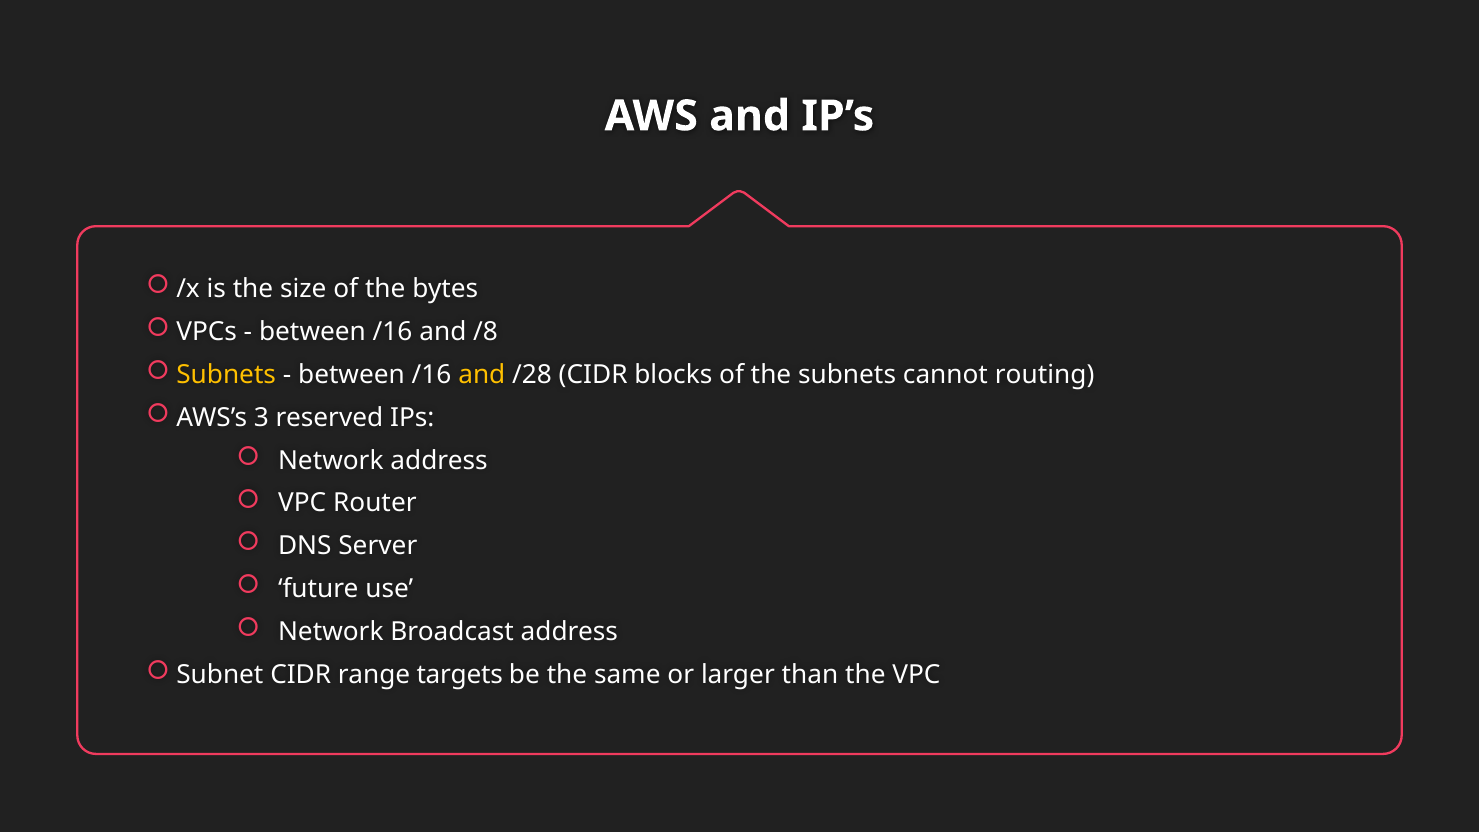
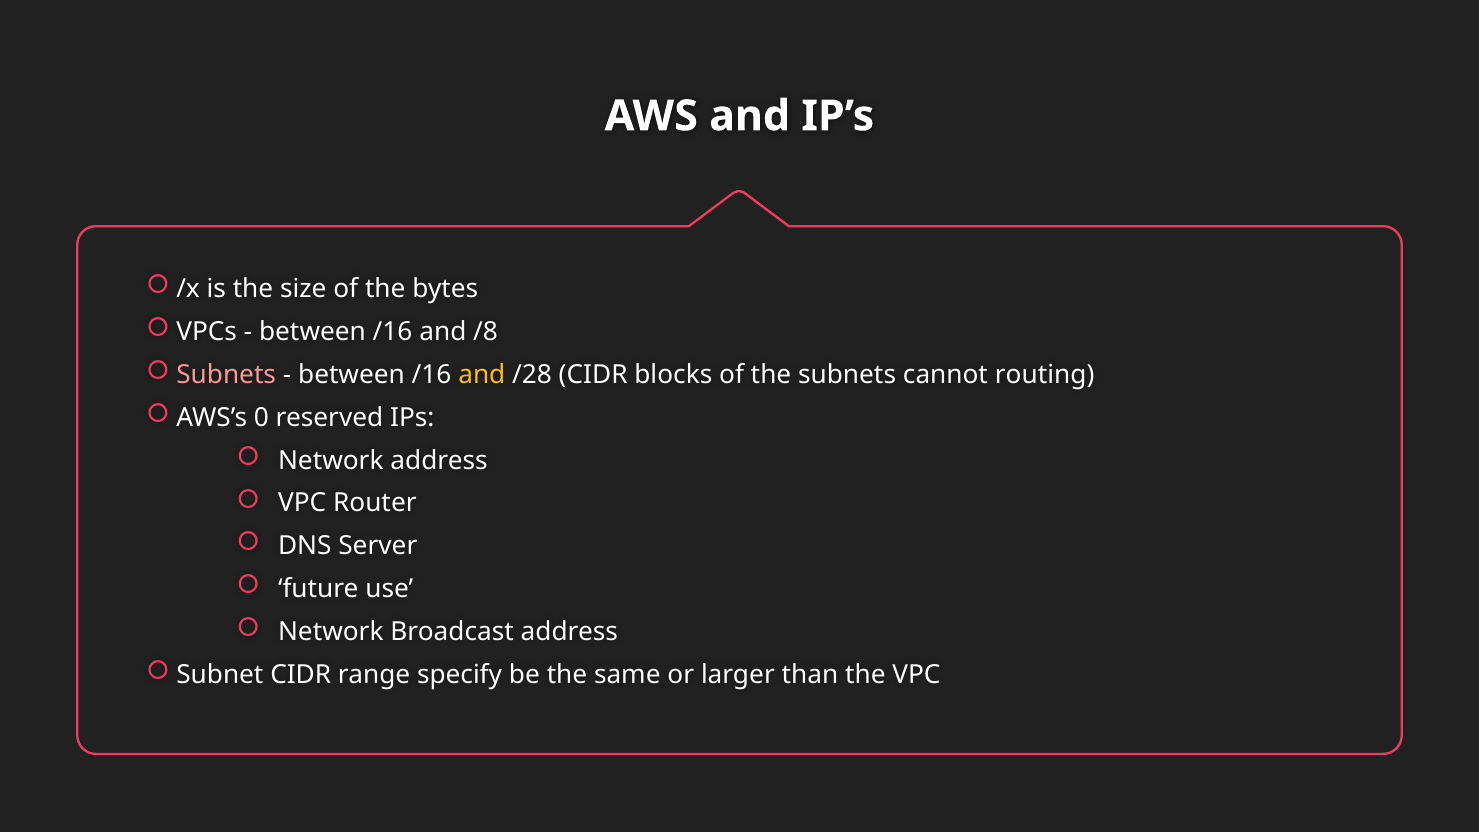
Subnets at (226, 375) colour: yellow -> pink
3: 3 -> 0
targets: targets -> specify
